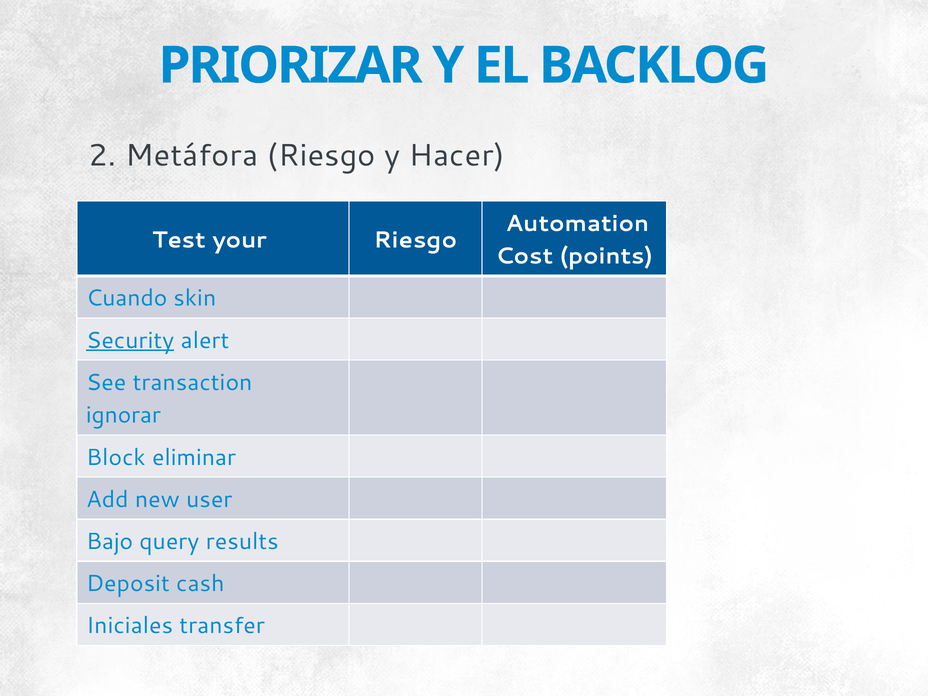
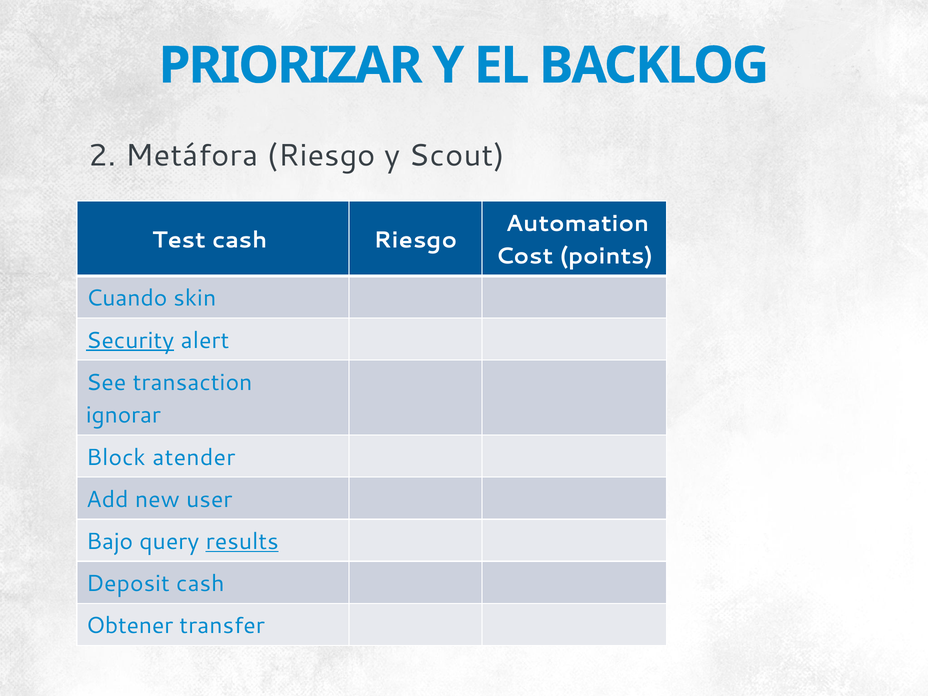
Hacer: Hacer -> Scout
Test your: your -> cash
eliminar: eliminar -> atender
results underline: none -> present
Iniciales: Iniciales -> Obtener
